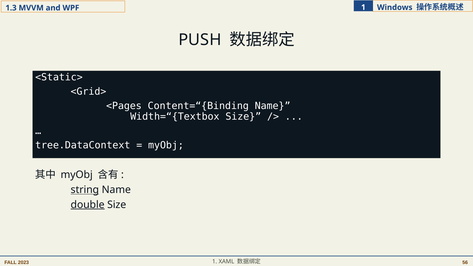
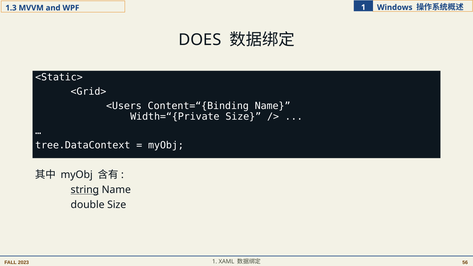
PUSH: PUSH -> DOES
<Pages: <Pages -> <Users
Width=“{Textbox: Width=“{Textbox -> Width=“{Private
double underline: present -> none
